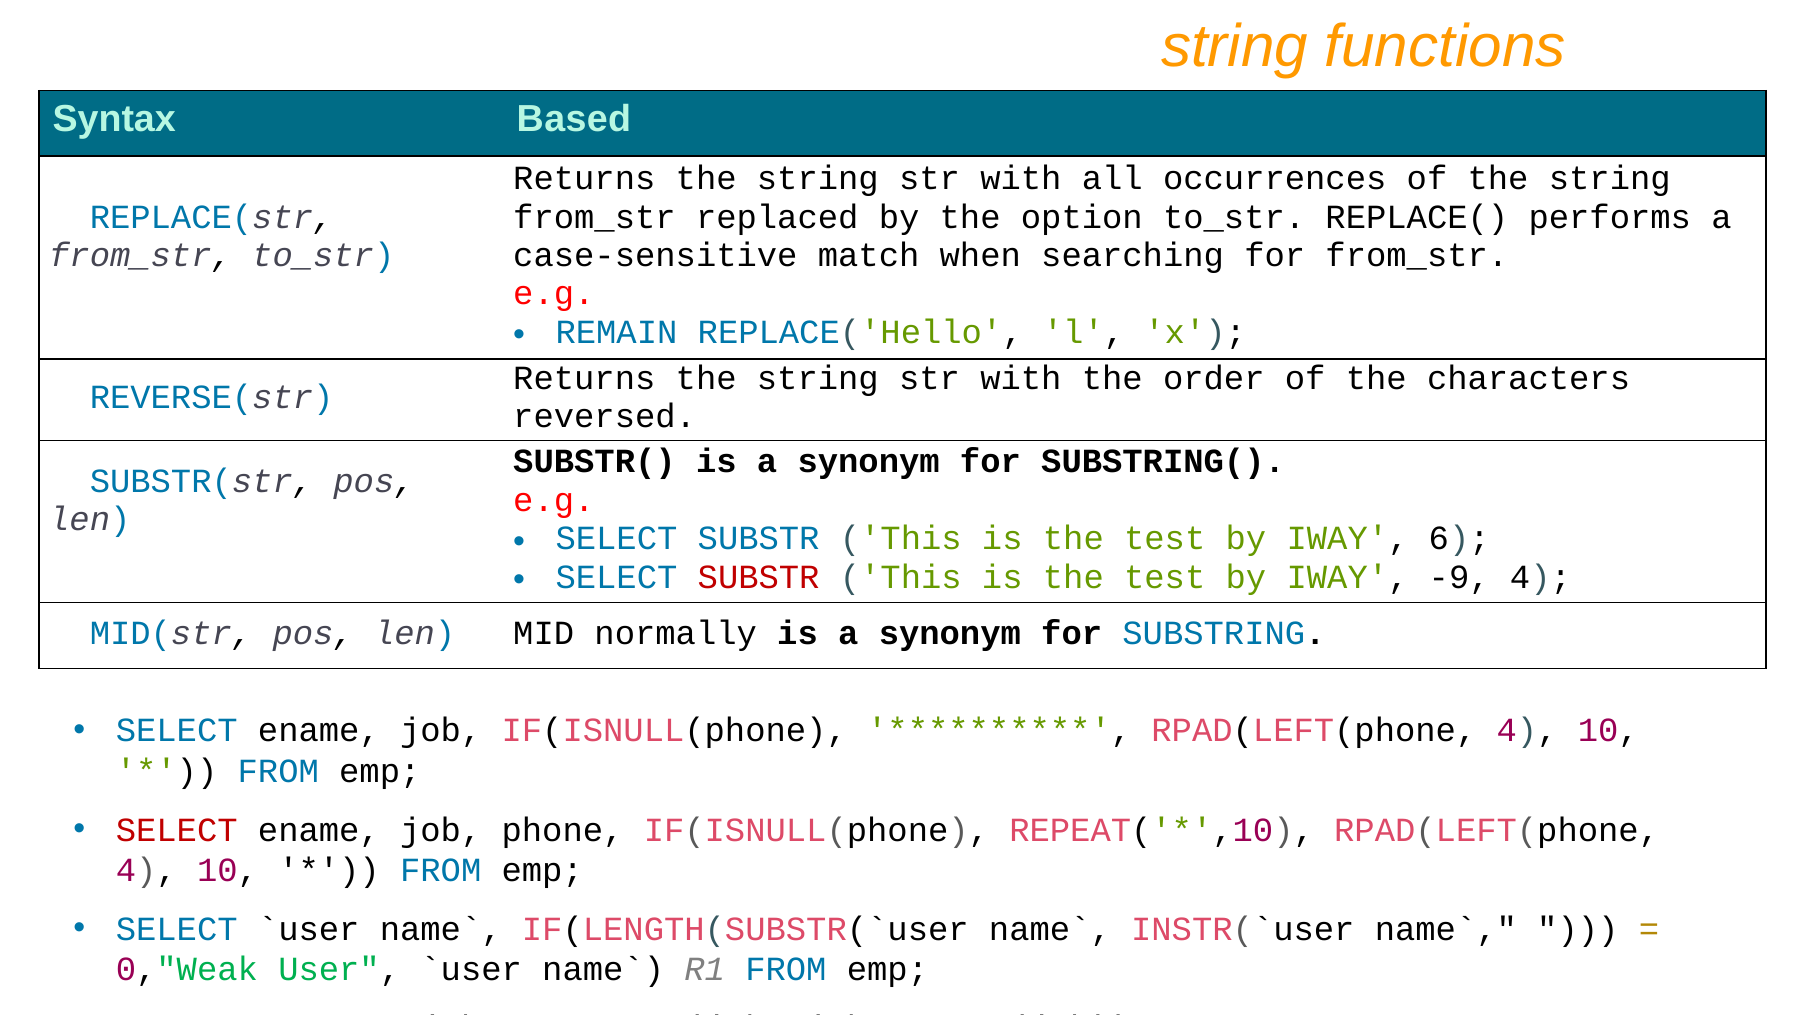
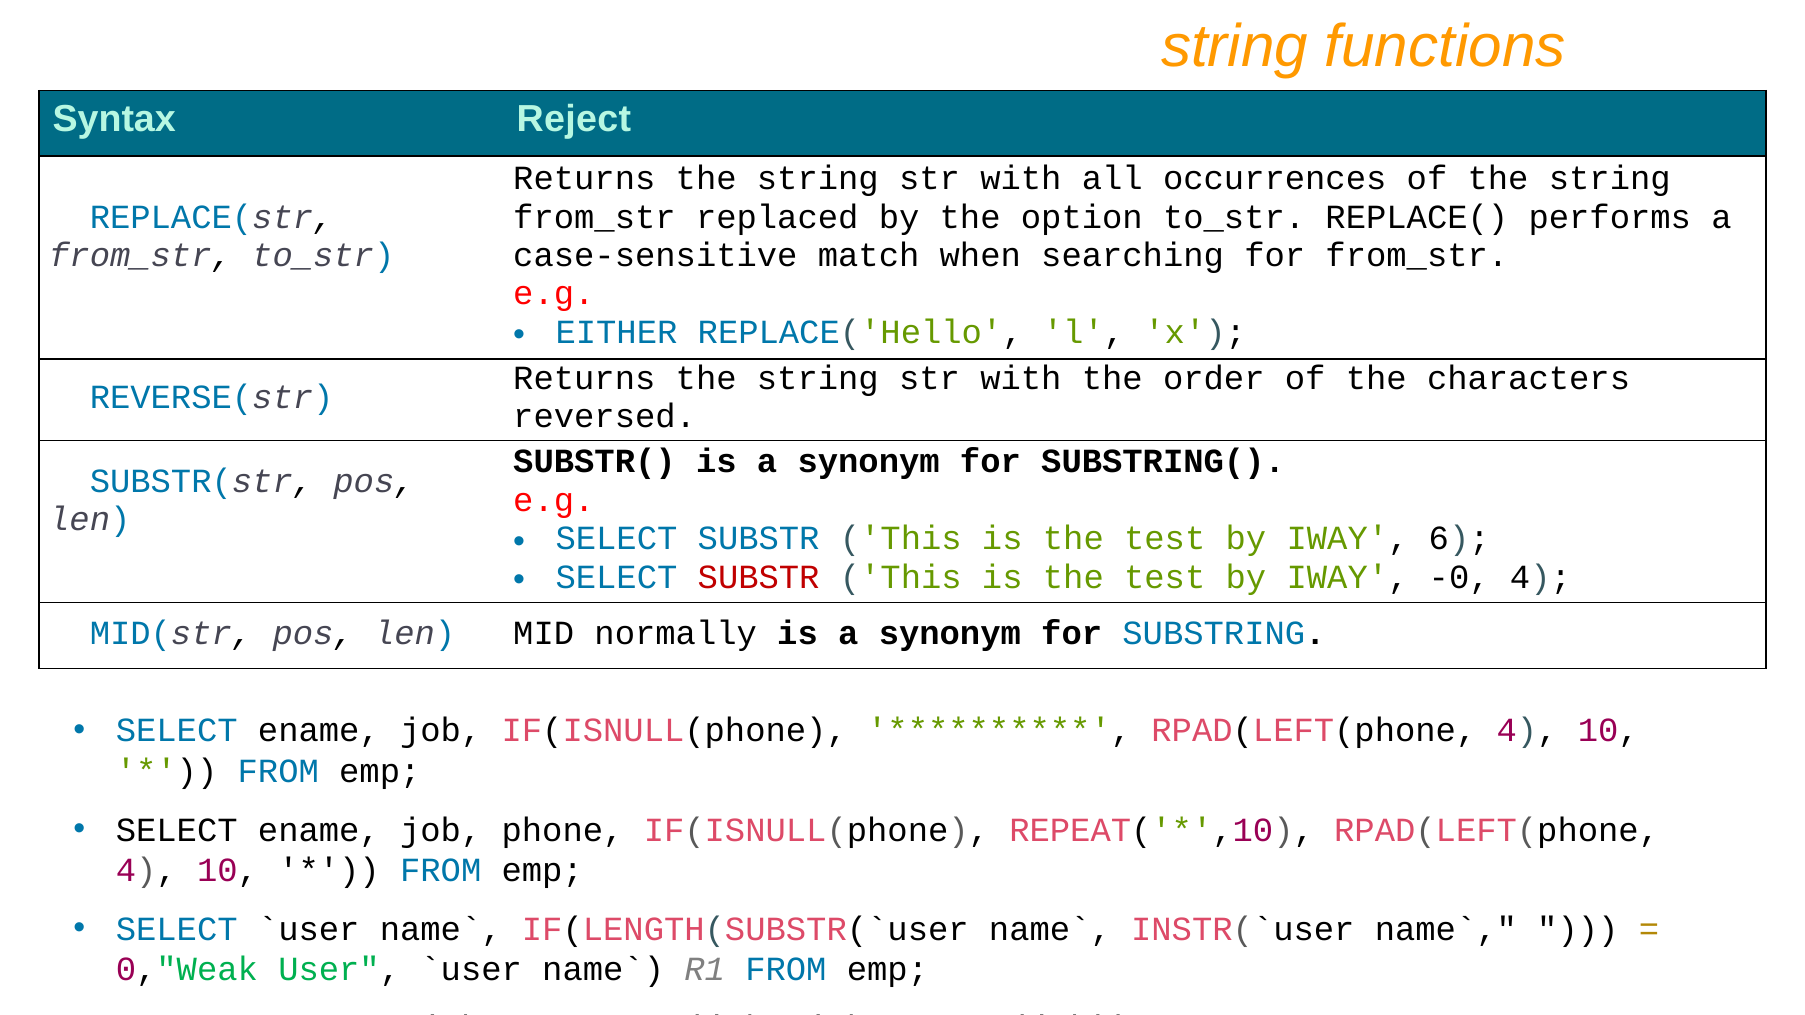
Based: Based -> Reject
REMAIN: REMAIN -> EITHER
-9: -9 -> -0
SELECT at (177, 830) colour: red -> black
